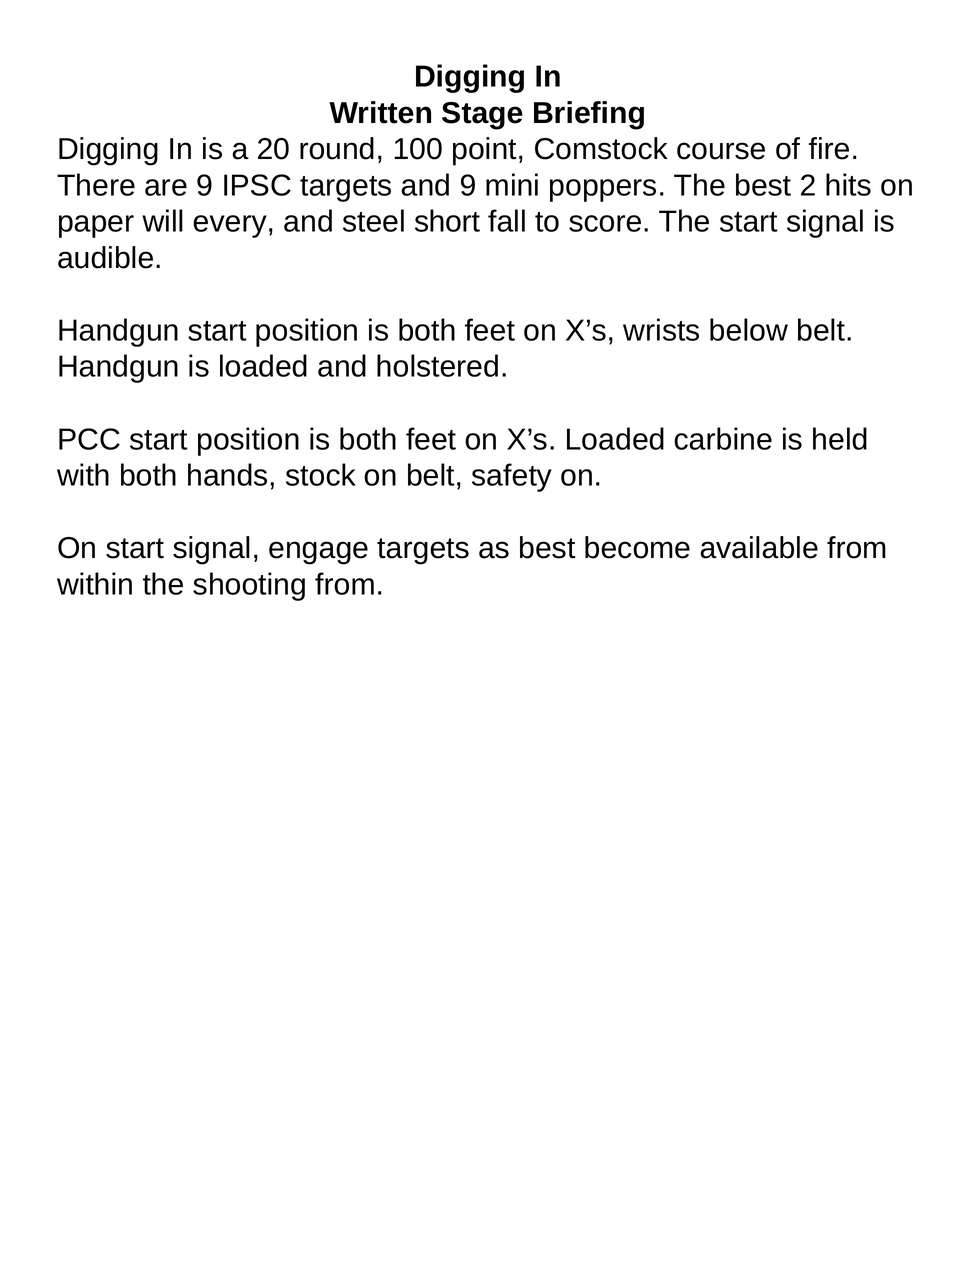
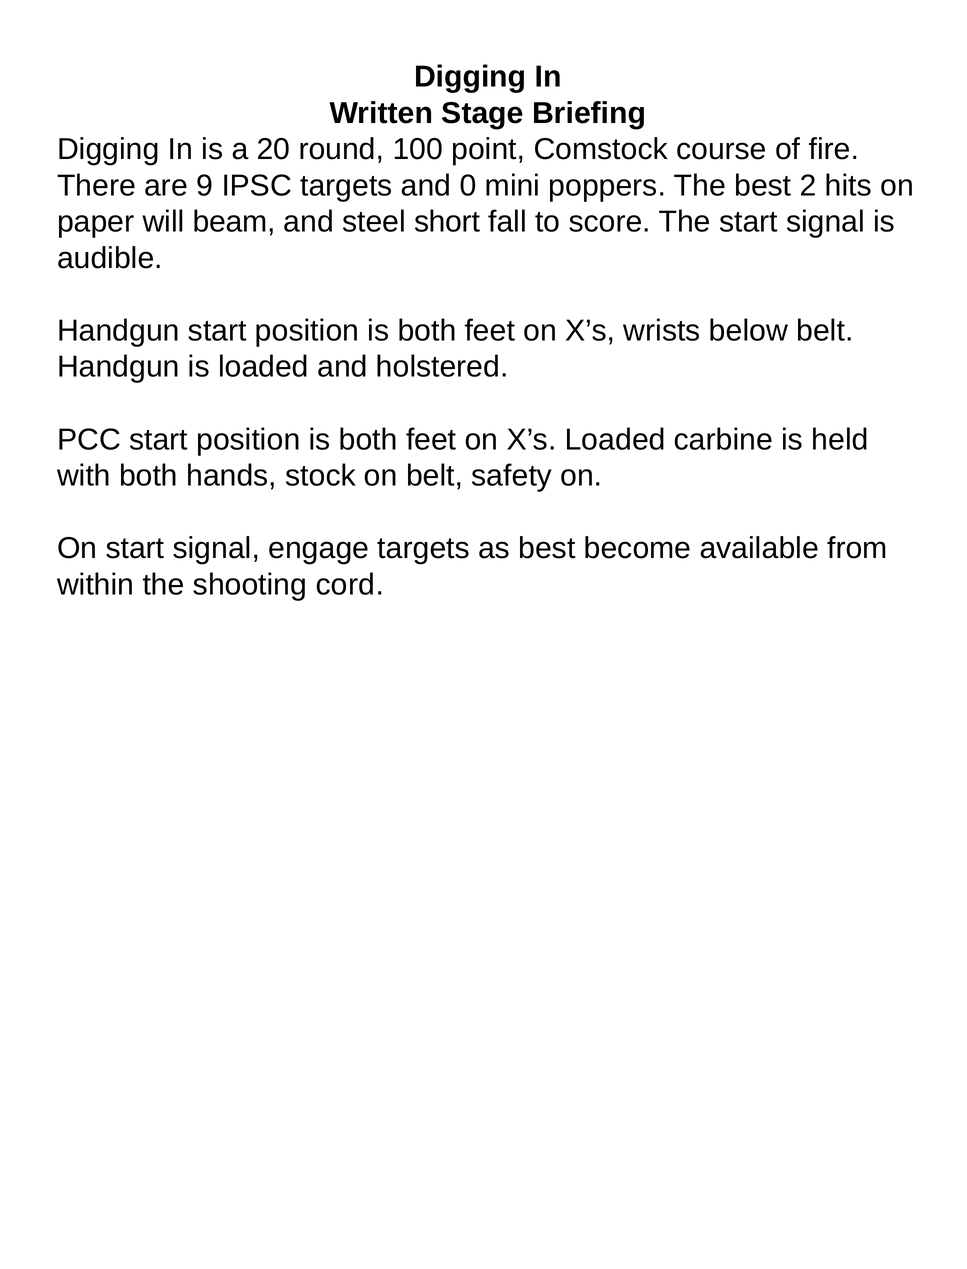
and 9: 9 -> 0
every: every -> beam
shooting from: from -> cord
